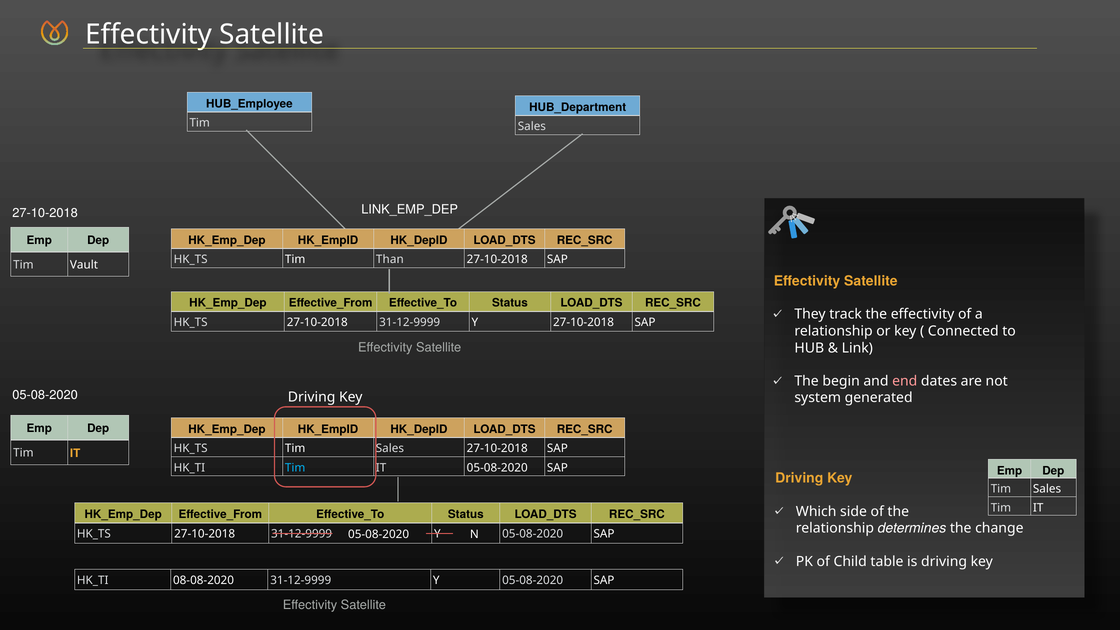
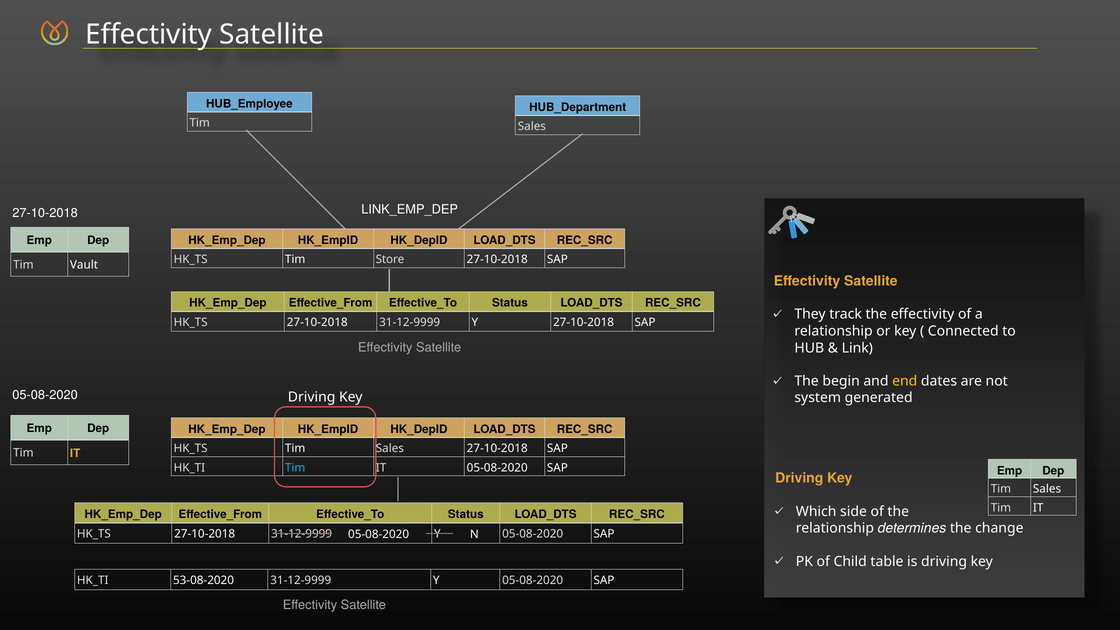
Than: Than -> Store
end colour: pink -> yellow
08-08-2020: 08-08-2020 -> 53-08-2020
